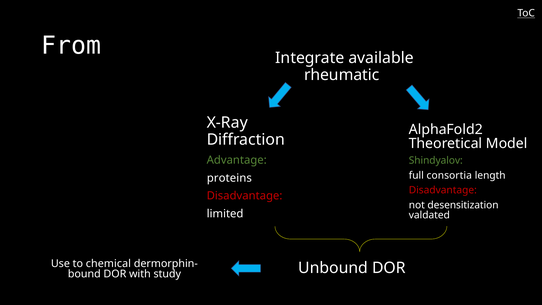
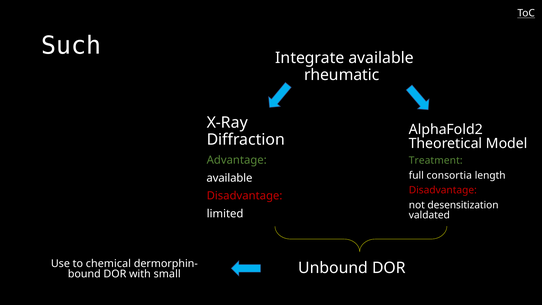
From: From -> Such
Shindyalov: Shindyalov -> Treatment
proteins at (229, 178): proteins -> available
study: study -> small
